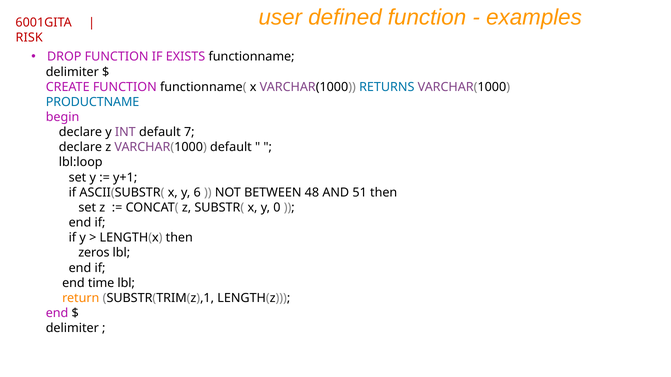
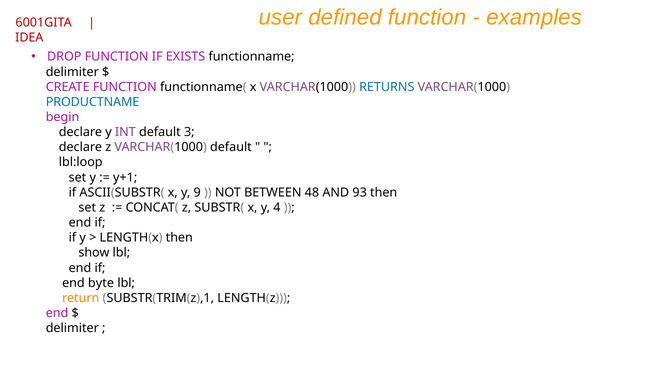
RISK: RISK -> IDEA
7: 7 -> 3
6: 6 -> 9
51: 51 -> 93
0: 0 -> 4
zeros: zeros -> show
time: time -> byte
